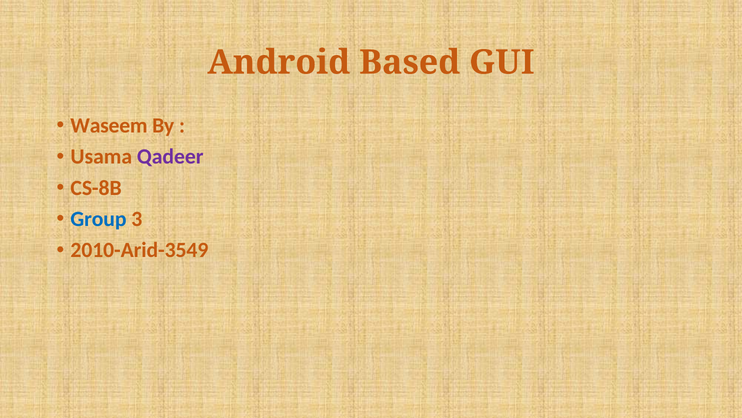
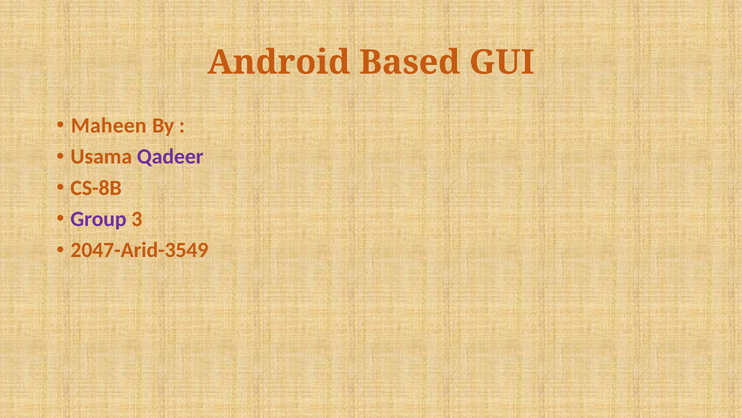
Waseem: Waseem -> Maheen
Group colour: blue -> purple
2010-Arid-3549: 2010-Arid-3549 -> 2047-Arid-3549
